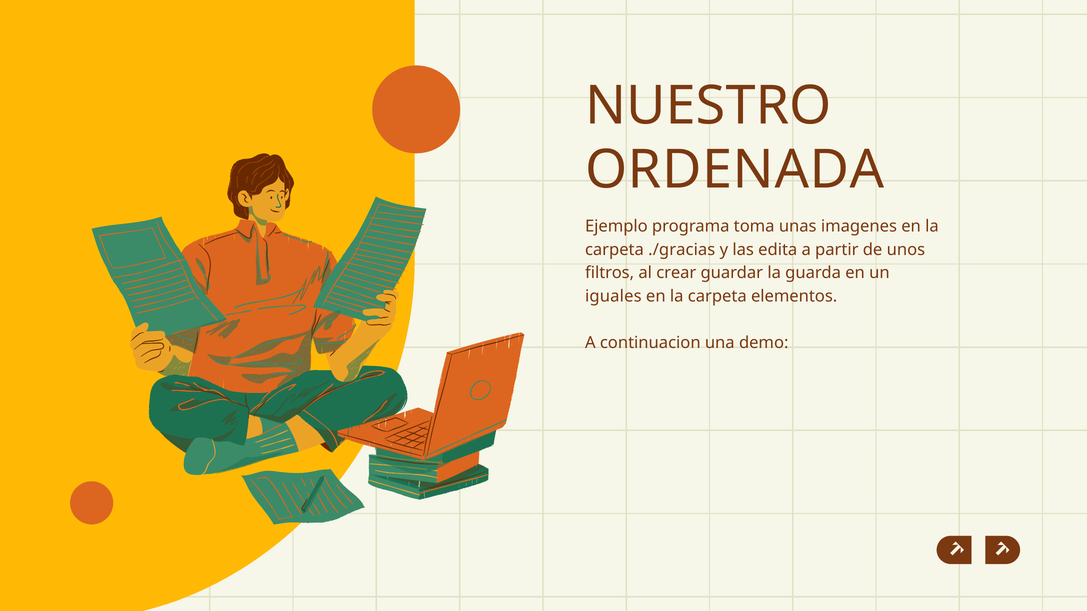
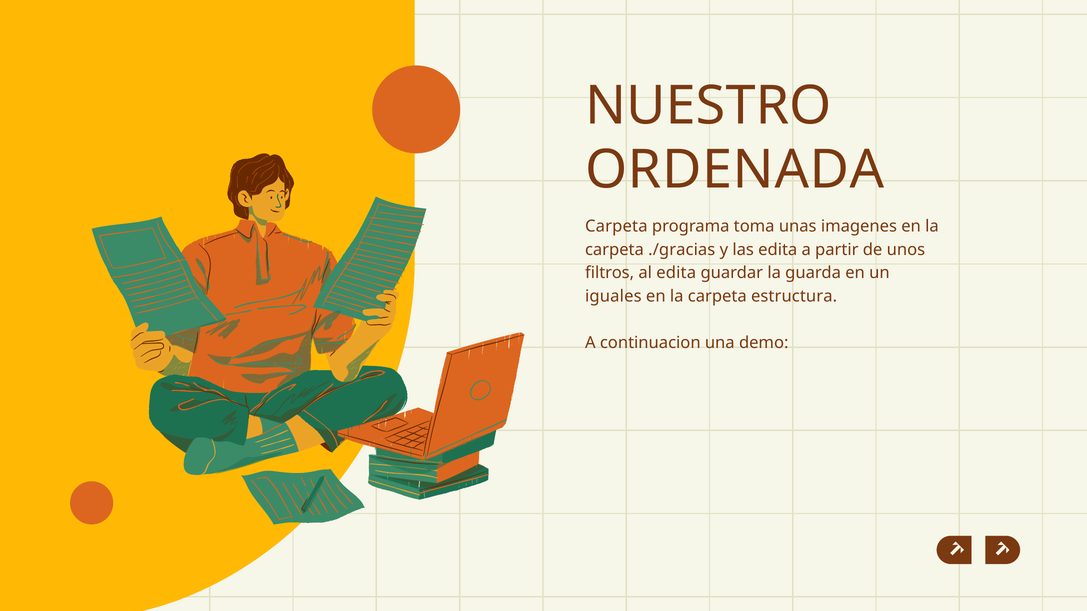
Ejemplo at (616, 227): Ejemplo -> Carpeta
al crear: crear -> edita
elementos: elementos -> estructura
